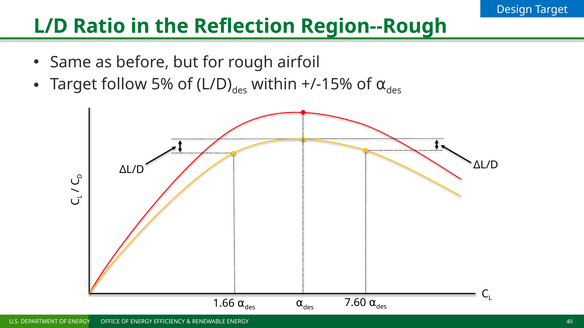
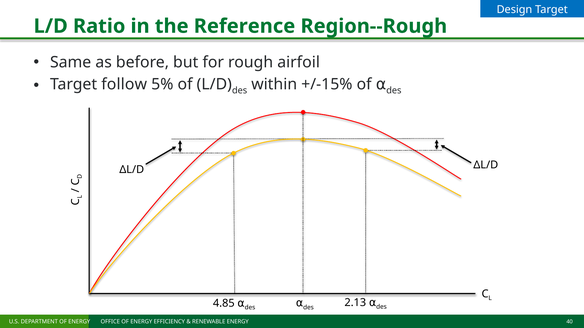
Reflection: Reflection -> Reference
1.66: 1.66 -> 4.85
7.60: 7.60 -> 2.13
